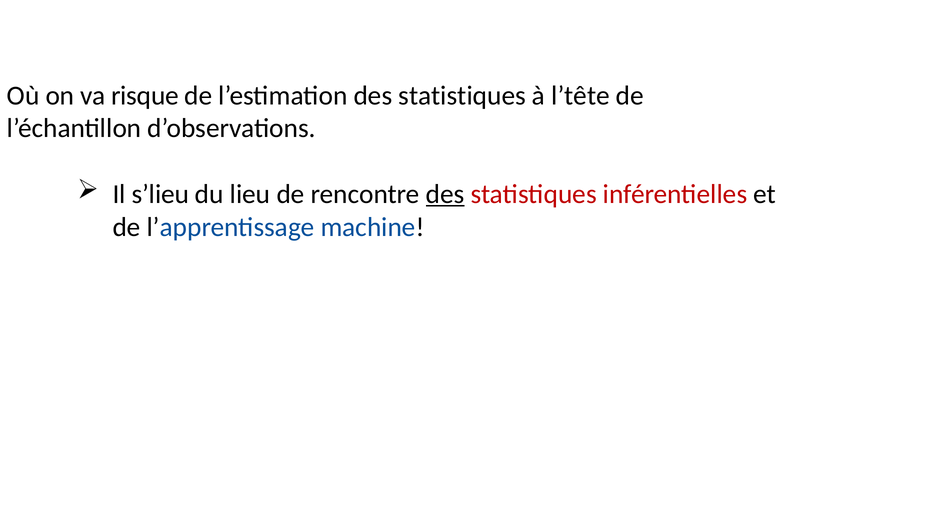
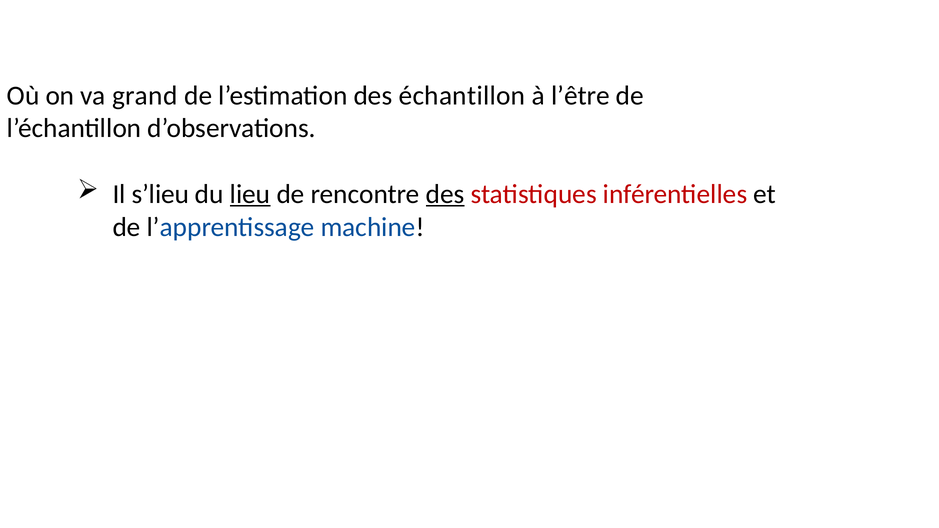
risque: risque -> grand
l’estimation des statistiques: statistiques -> échantillon
l’tête: l’tête -> l’être
lieu underline: none -> present
